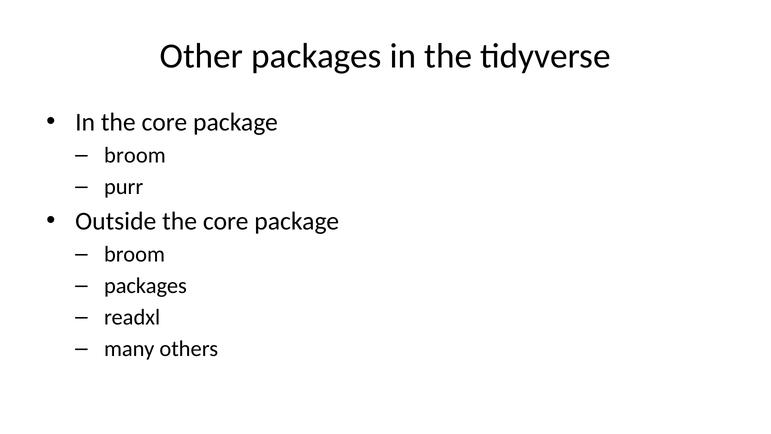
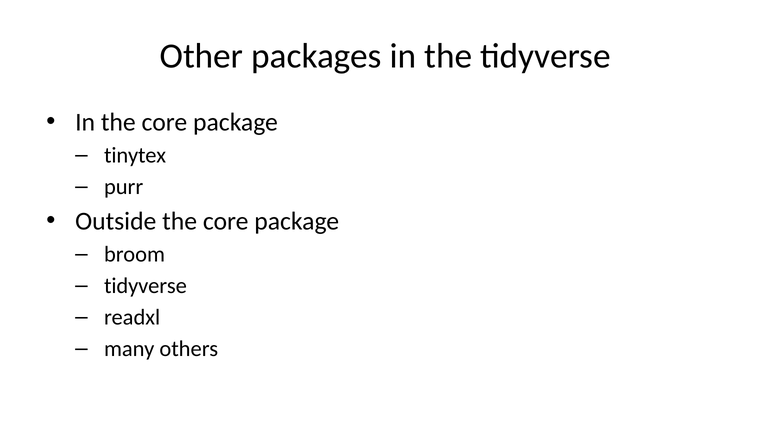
broom at (135, 155): broom -> tinytex
packages at (145, 286): packages -> tidyverse
